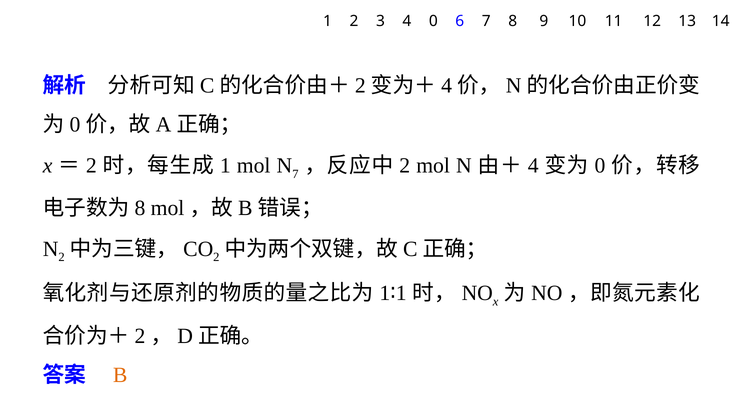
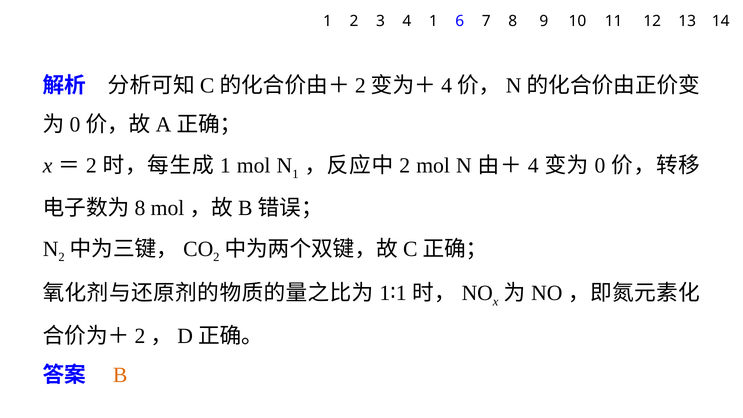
4 0: 0 -> 1
7 at (295, 174): 7 -> 1
